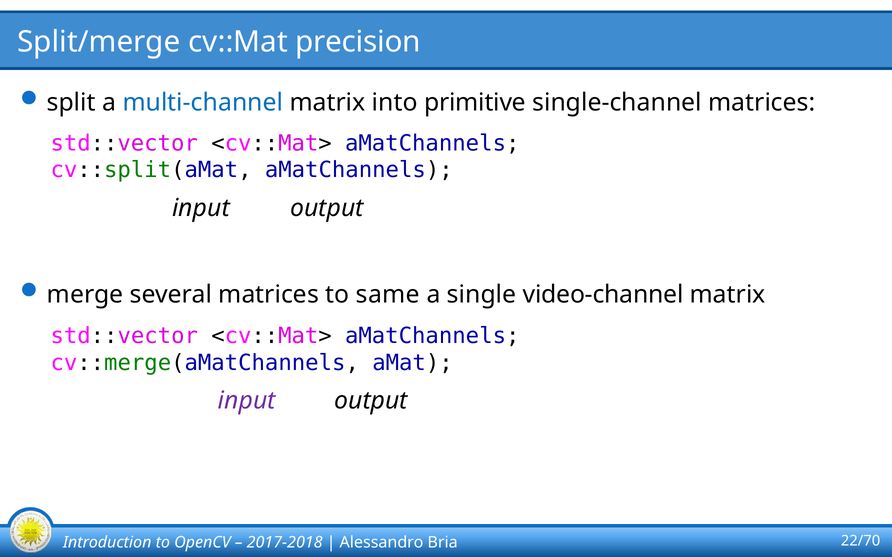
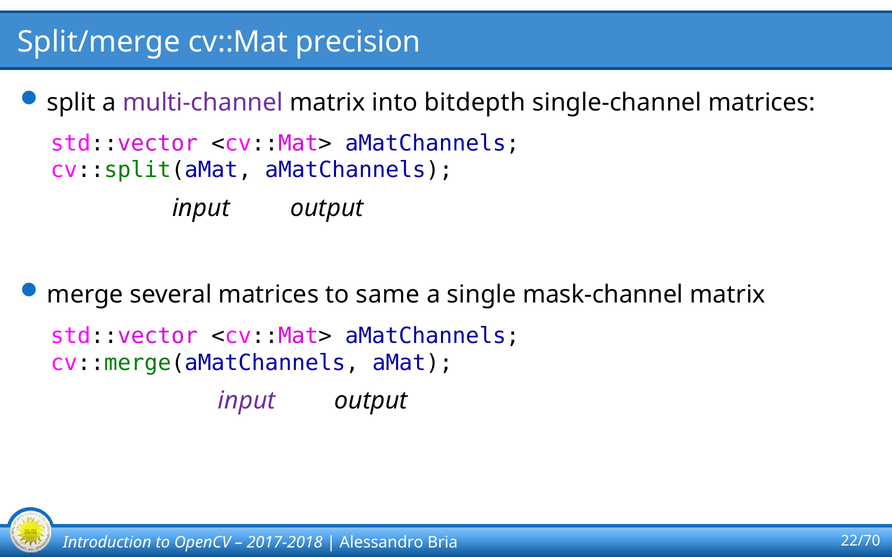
multi-channel colour: blue -> purple
primitive: primitive -> bitdepth
video-channel: video-channel -> mask-channel
